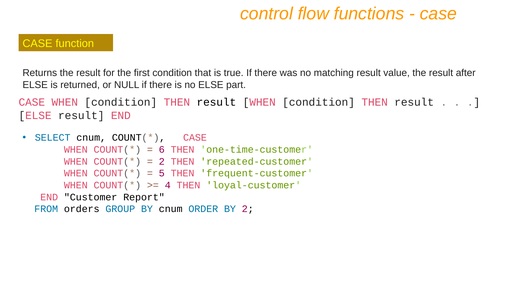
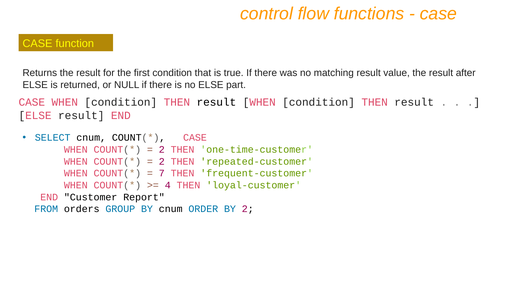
6 at (162, 149): 6 -> 2
5: 5 -> 7
